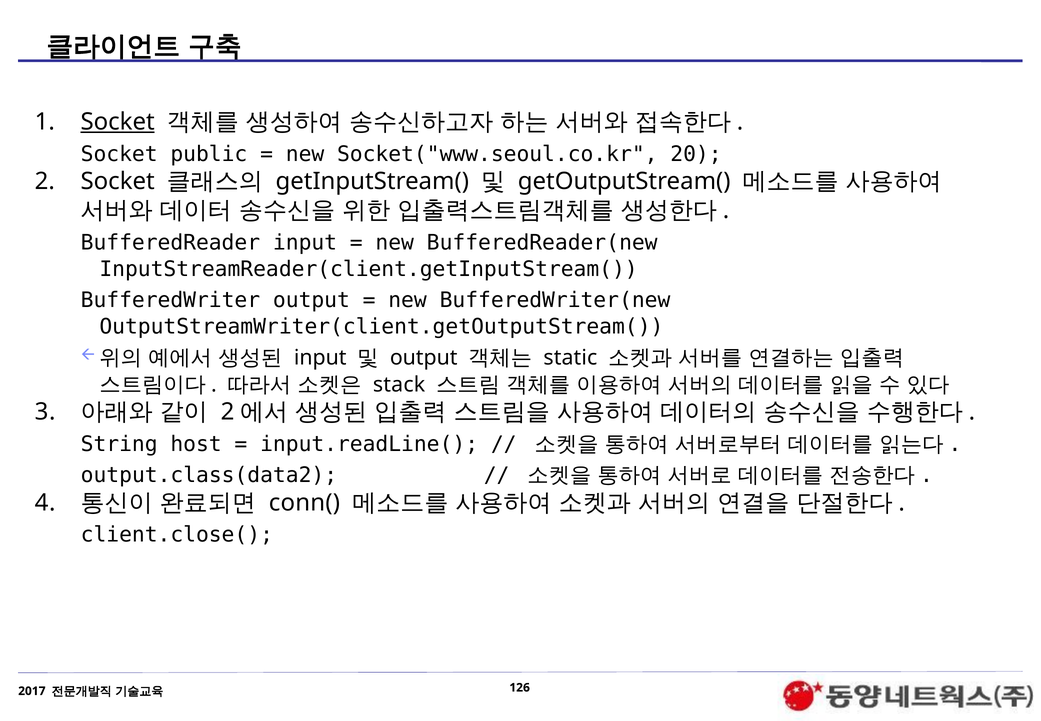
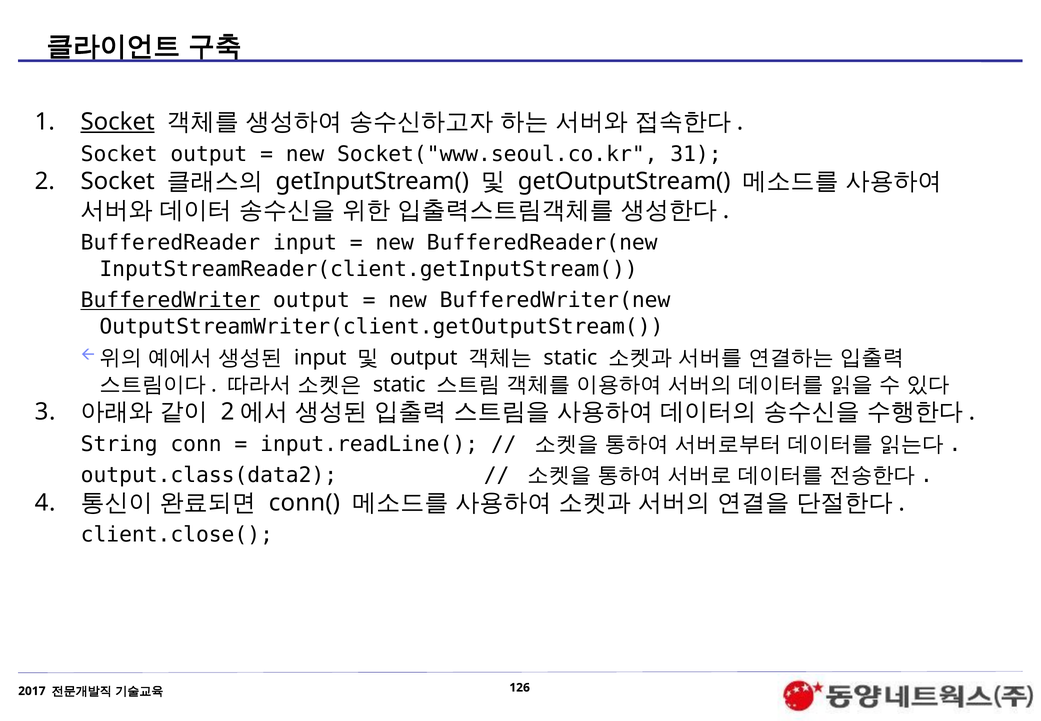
Socket public: public -> output
20: 20 -> 31
BufferedWriter underline: none -> present
stack at (399, 384): stack -> static
host: host -> conn
